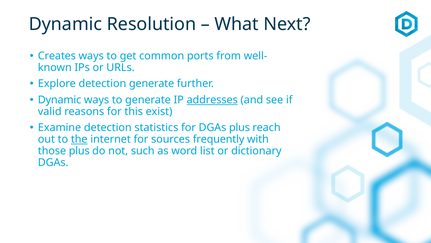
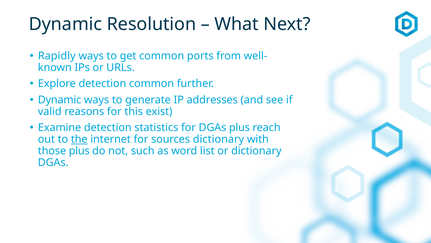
Creates: Creates -> Rapidly
detection generate: generate -> common
addresses underline: present -> none
sources frequently: frequently -> dictionary
